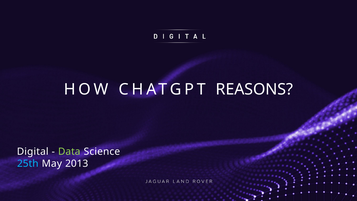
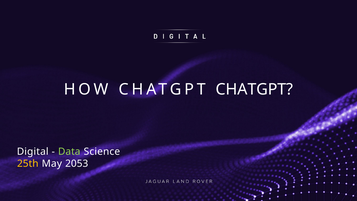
CHATGPT REASONS: REASONS -> CHATGPT
25th colour: light blue -> yellow
2013: 2013 -> 2053
